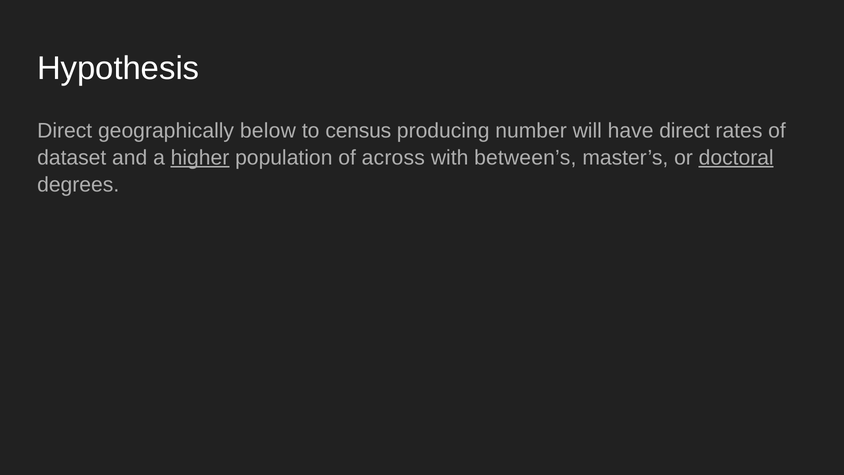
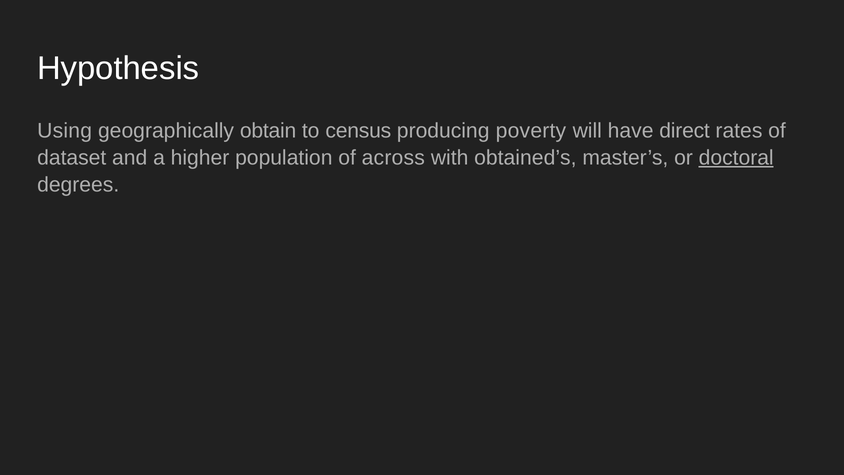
Direct at (65, 131): Direct -> Using
below: below -> obtain
number: number -> poverty
higher underline: present -> none
between’s: between’s -> obtained’s
